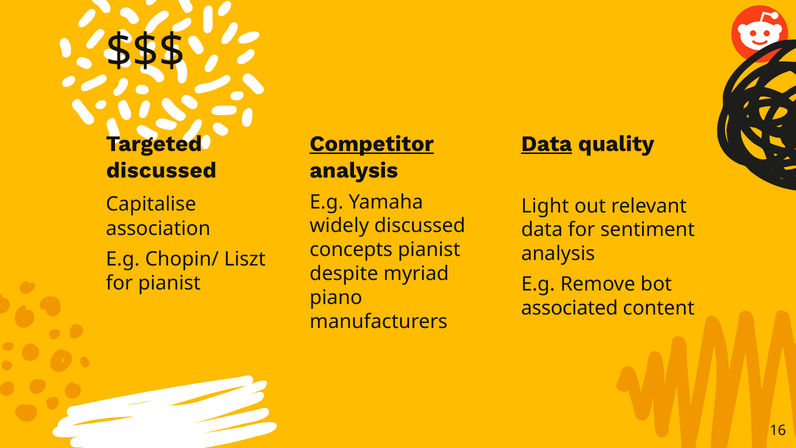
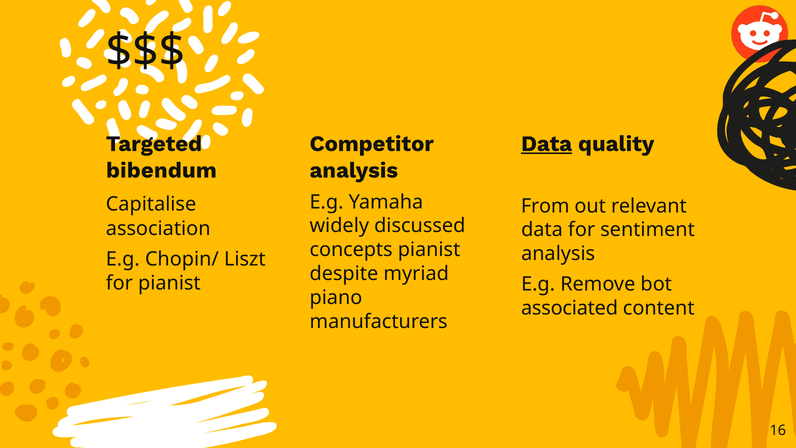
Competitor underline: present -> none
discussed at (161, 170): discussed -> bibendum
Light: Light -> From
